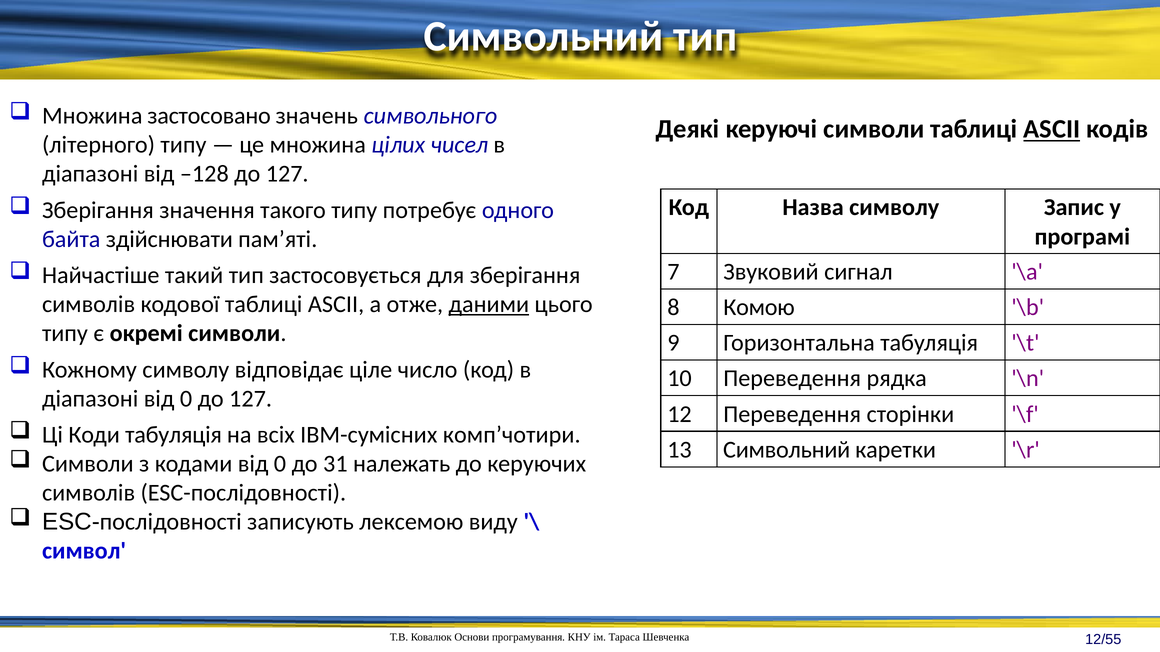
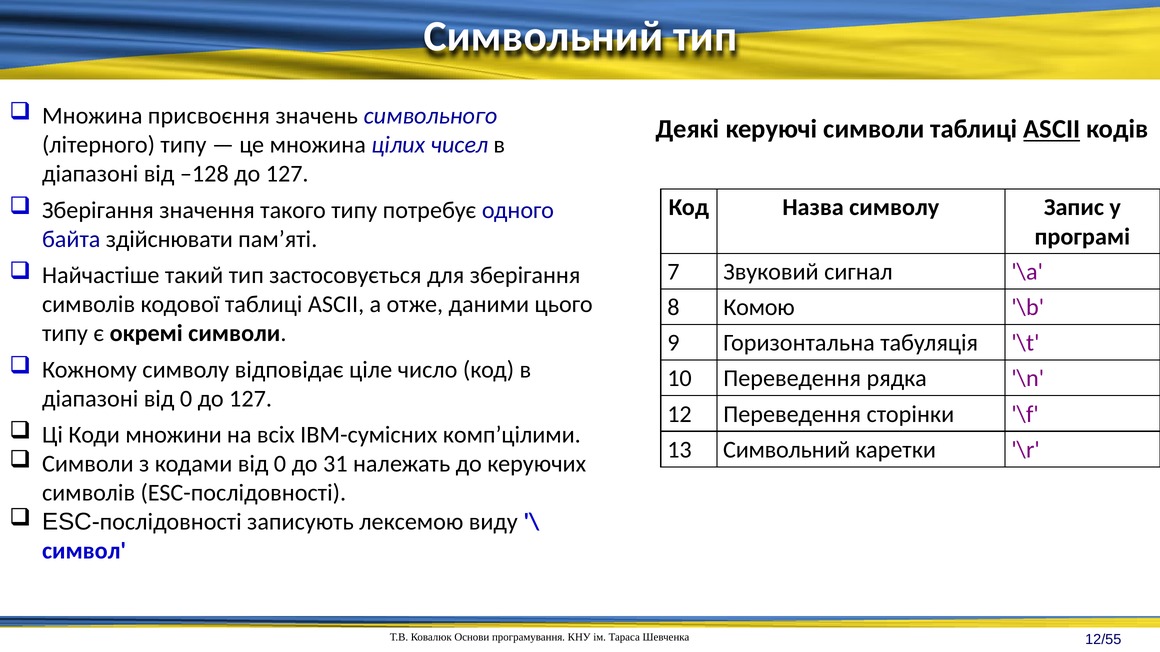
застосовано: застосовано -> присвоєння
даними underline: present -> none
Коди табуляція: табуляція -> множини
комп’чотири: комп’чотири -> комп’цілими
